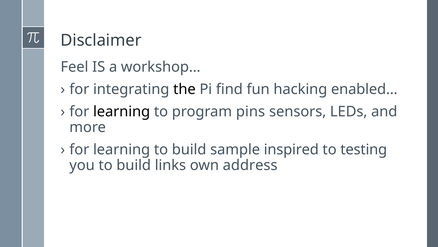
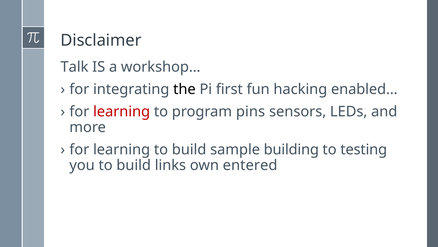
Feel: Feel -> Talk
find: find -> first
learning at (122, 111) colour: black -> red
inspired: inspired -> building
address: address -> entered
